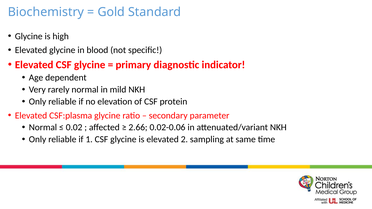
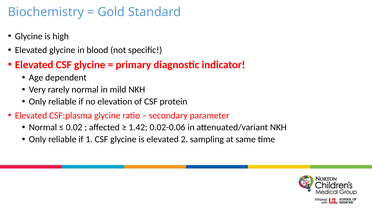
2.66: 2.66 -> 1.42
